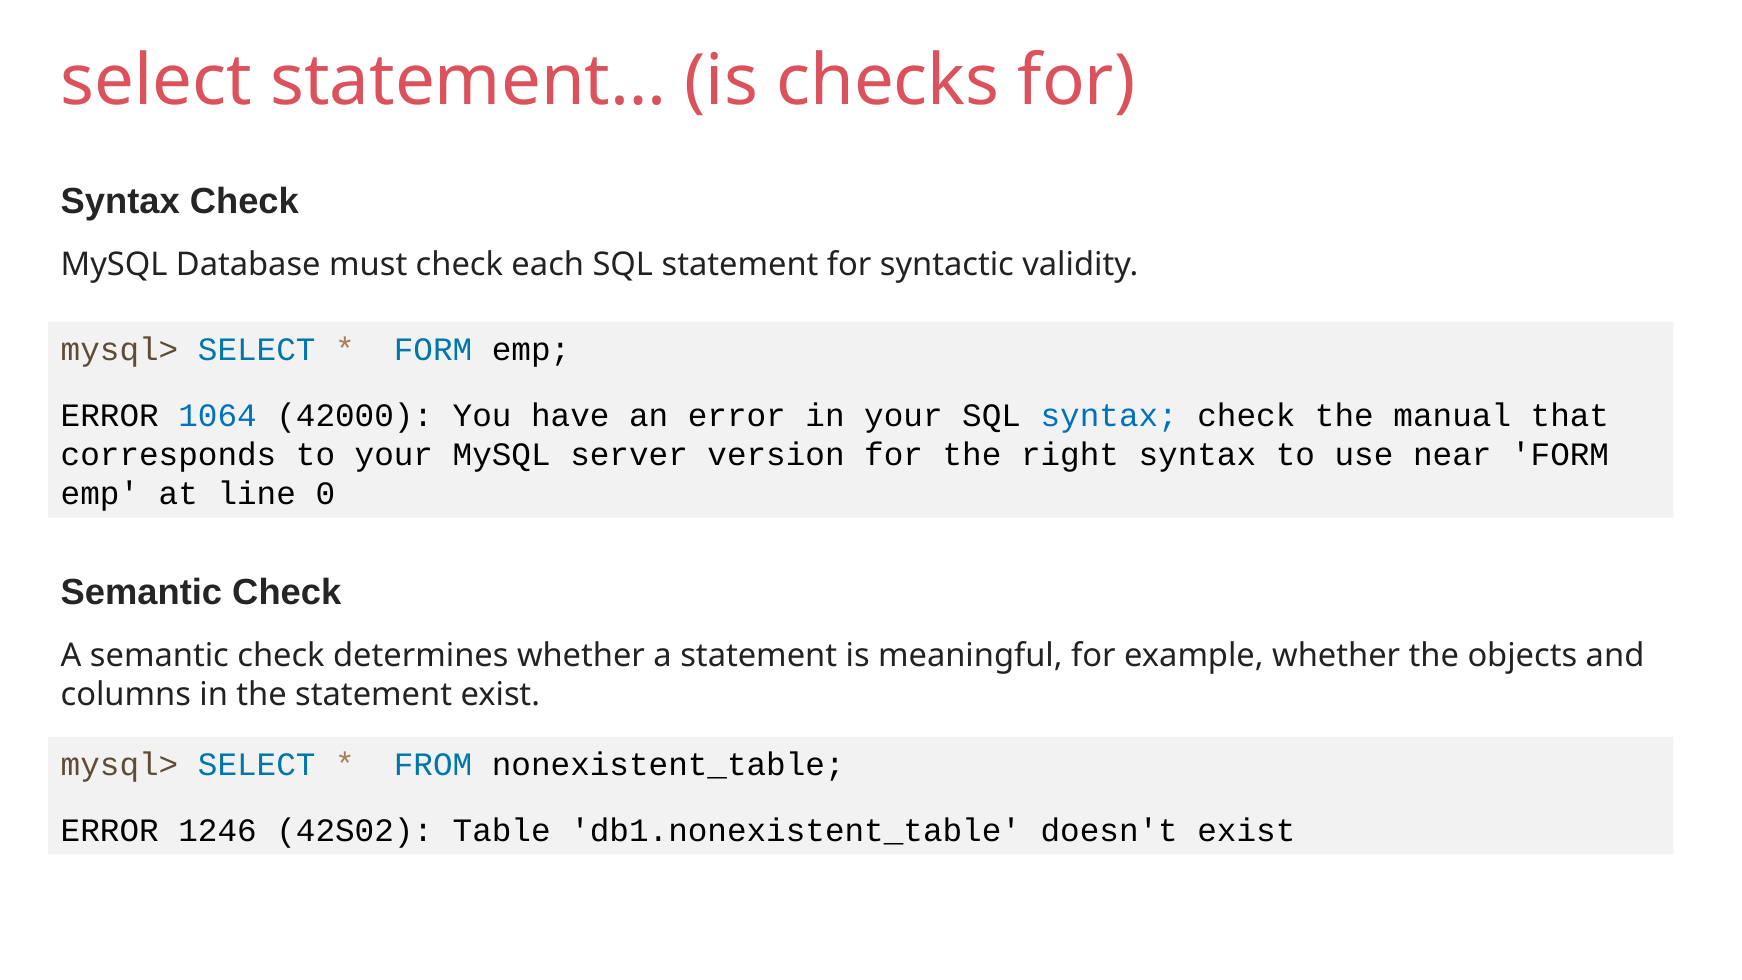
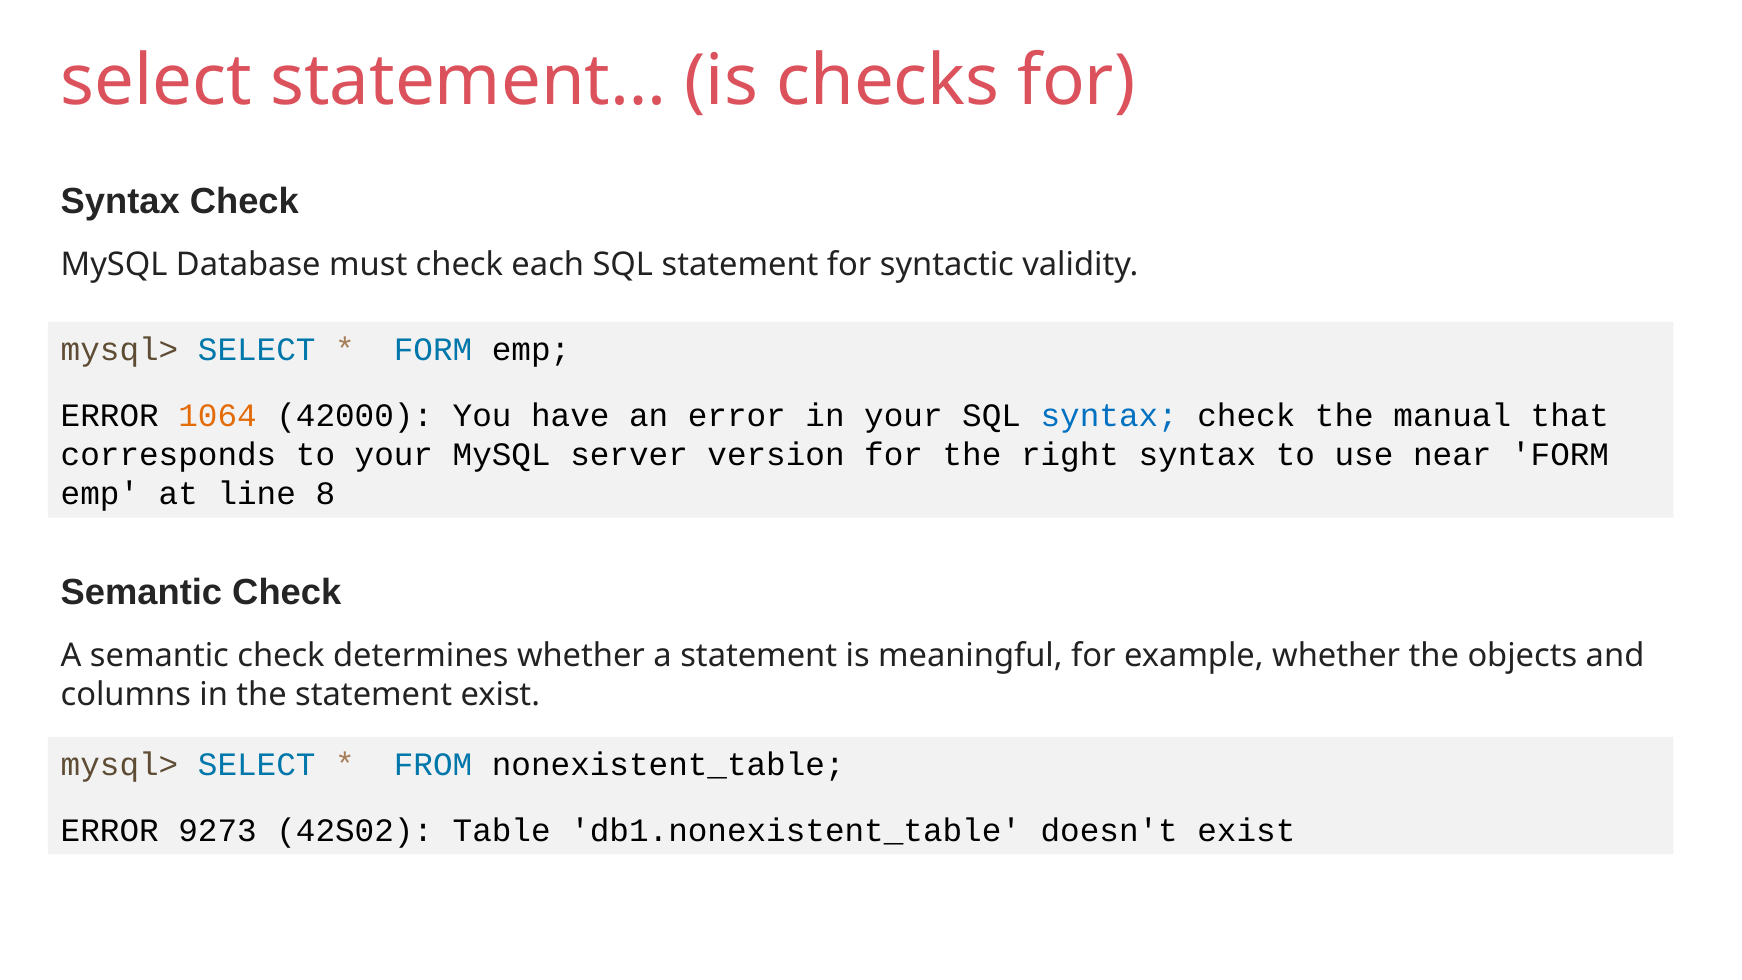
1064 colour: blue -> orange
0: 0 -> 8
1246: 1246 -> 9273
